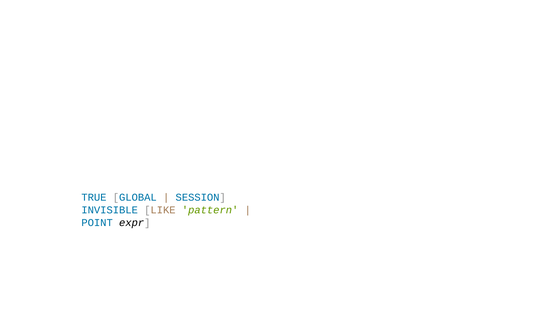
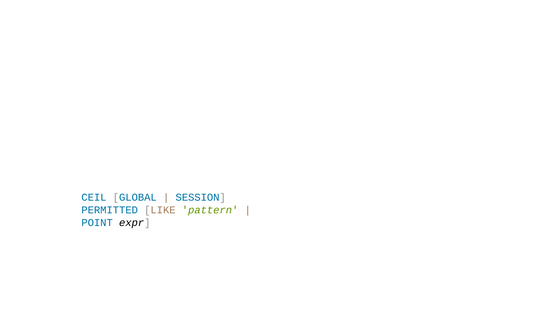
TRUE: TRUE -> CEIL
INVISIBLE: INVISIBLE -> PERMITTED
